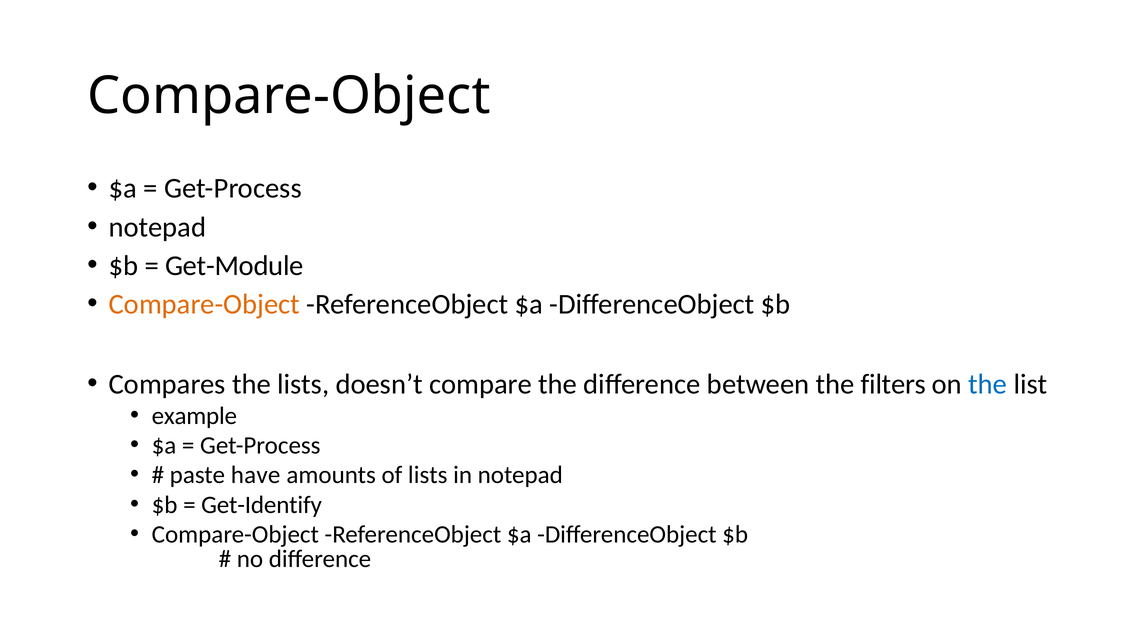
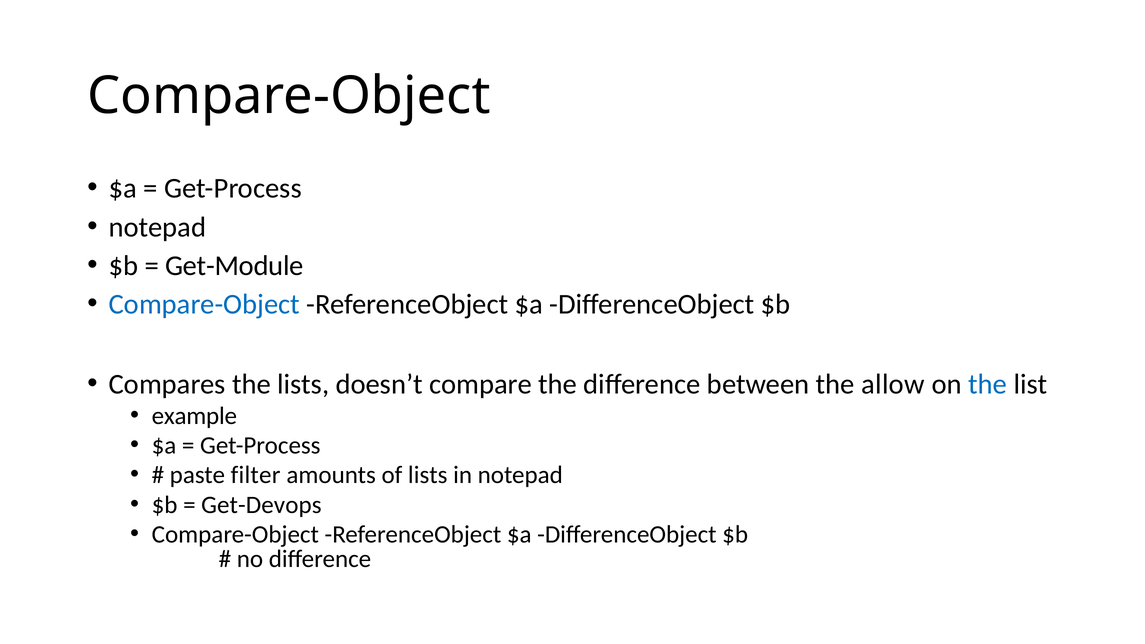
Compare-Object at (204, 304) colour: orange -> blue
filters: filters -> allow
have: have -> filter
Get-Identify: Get-Identify -> Get-Devops
